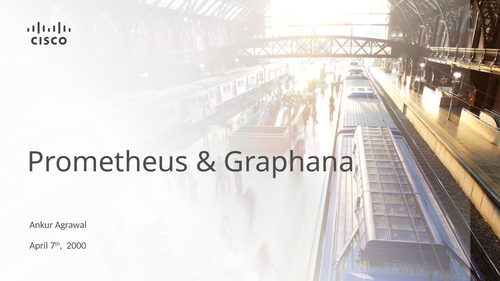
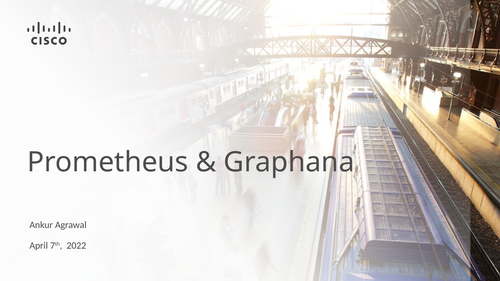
2000: 2000 -> 2022
